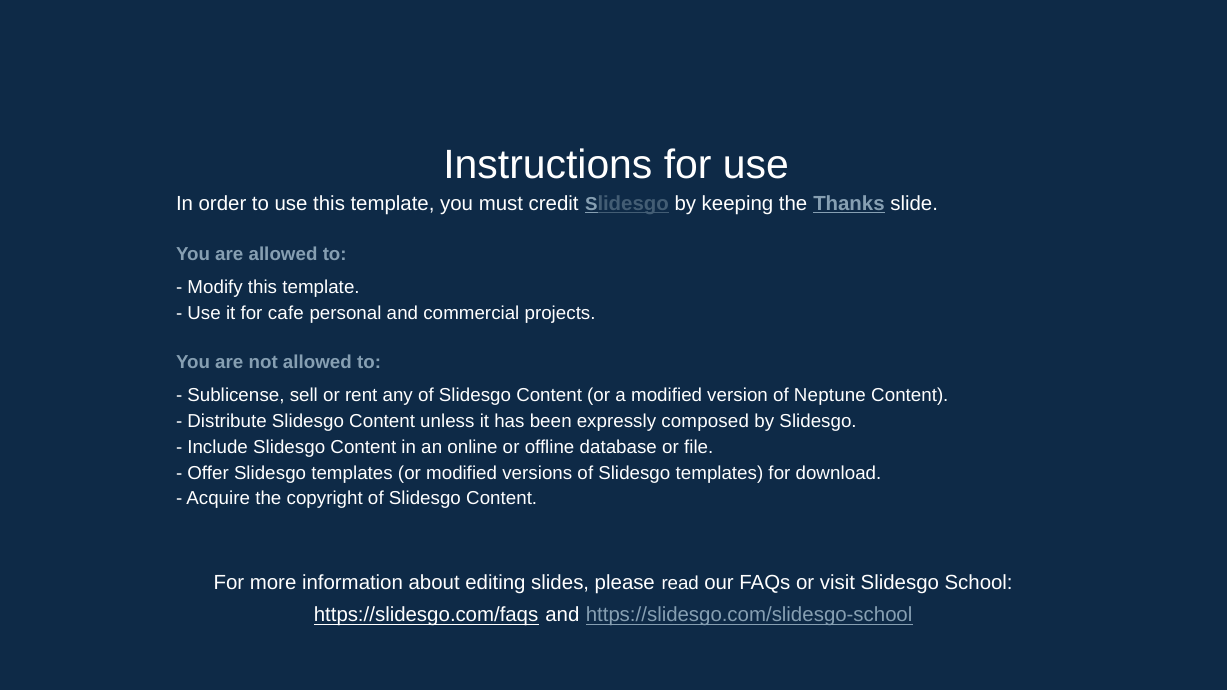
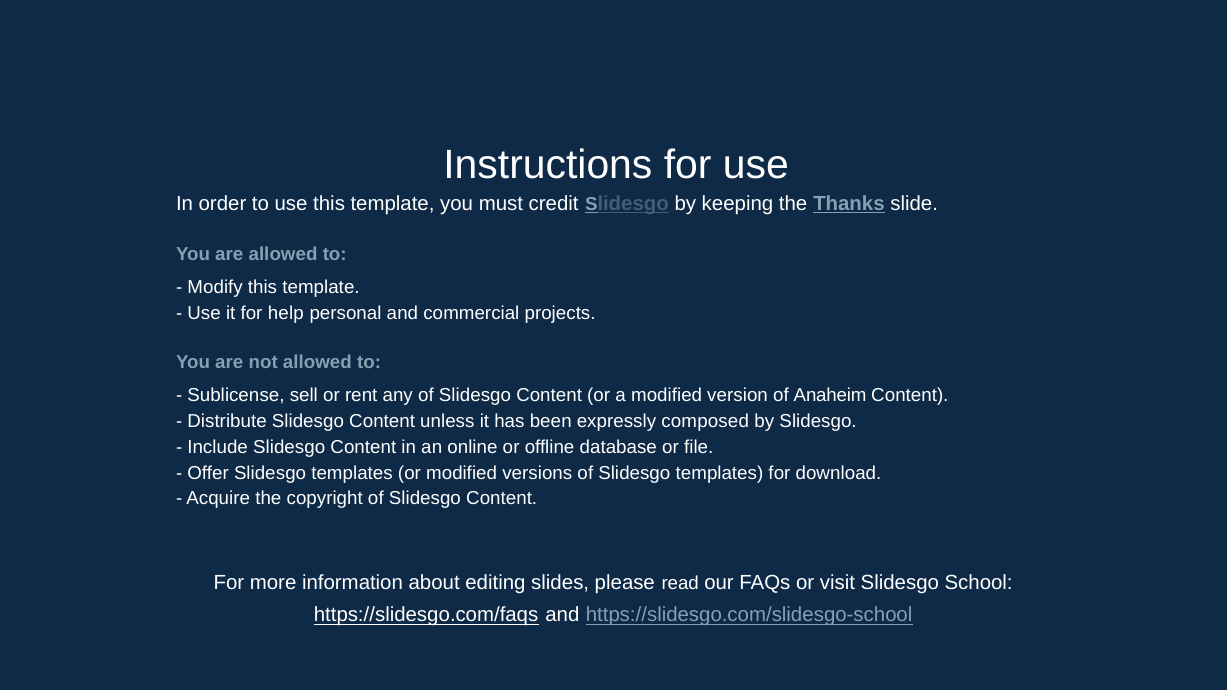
cafe: cafe -> help
Neptune: Neptune -> Anaheim
